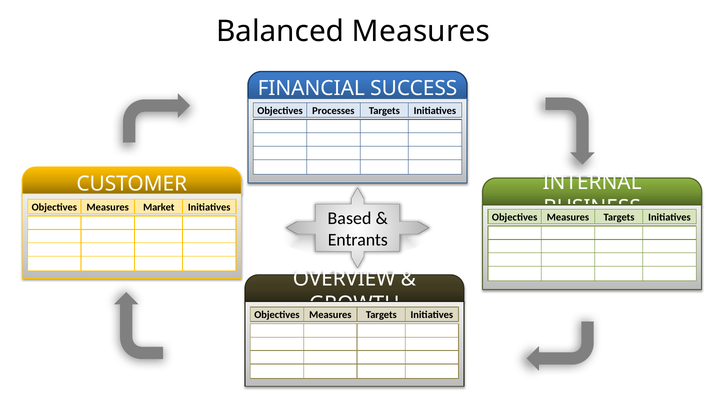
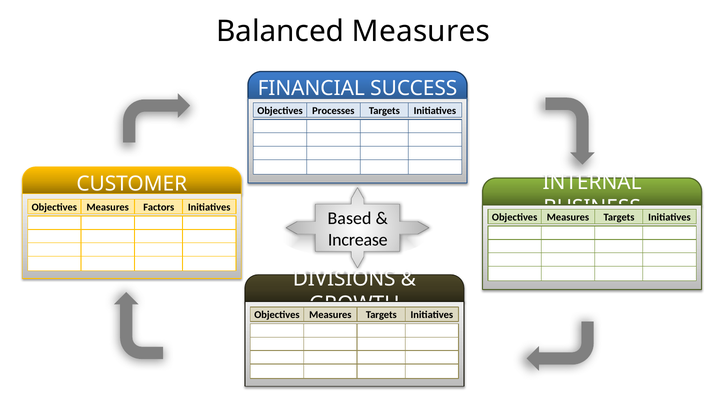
Market: Market -> Factors
Entrants: Entrants -> Increase
OVERVIEW: OVERVIEW -> DIVISIONS
